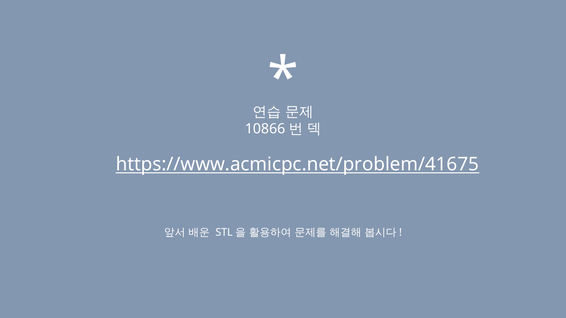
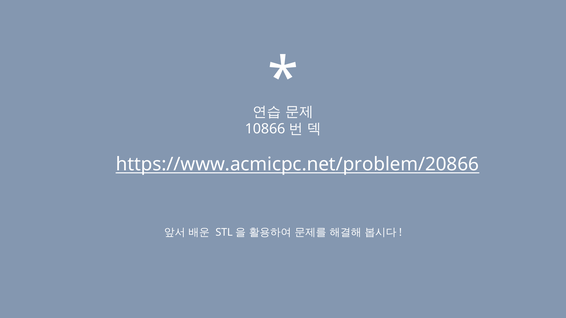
https://www.acmicpc.net/problem/41675: https://www.acmicpc.net/problem/41675 -> https://www.acmicpc.net/problem/20866
